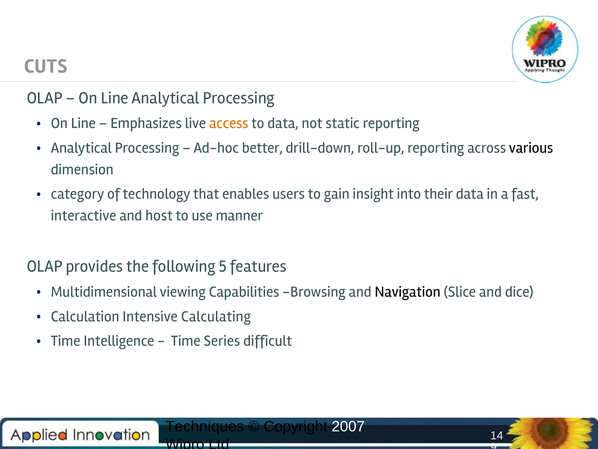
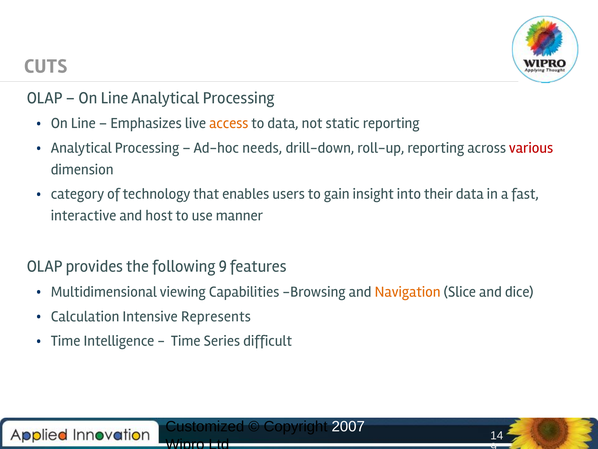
better: better -> needs
various colour: black -> red
following 5: 5 -> 9
Navigation colour: black -> orange
Calculating: Calculating -> Represents
Techniques: Techniques -> Customized
